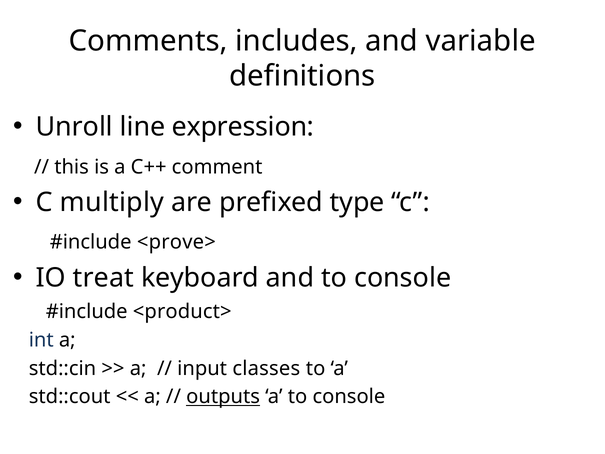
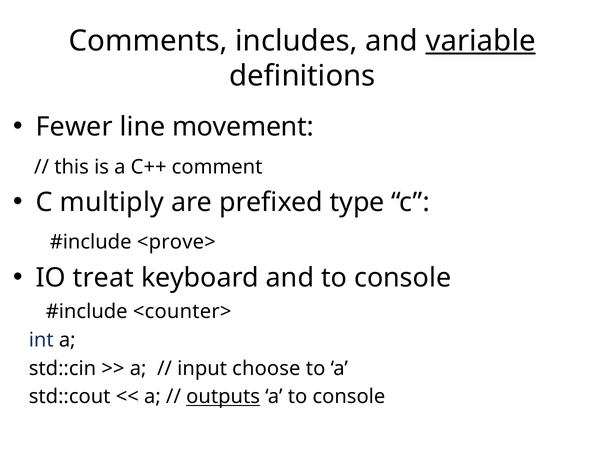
variable underline: none -> present
Unroll: Unroll -> Fewer
expression: expression -> movement
<product>: <product> -> <counter>
classes: classes -> choose
